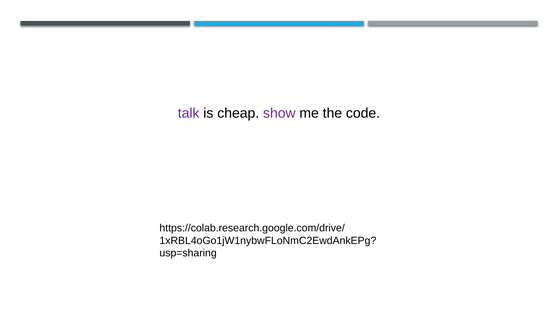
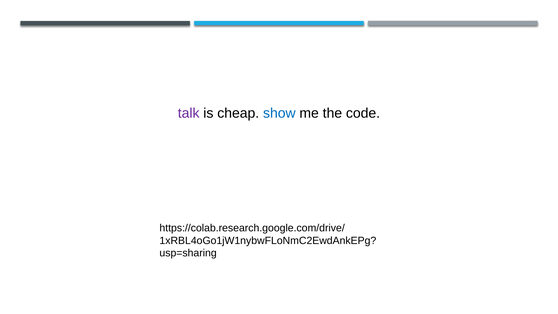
show colour: purple -> blue
